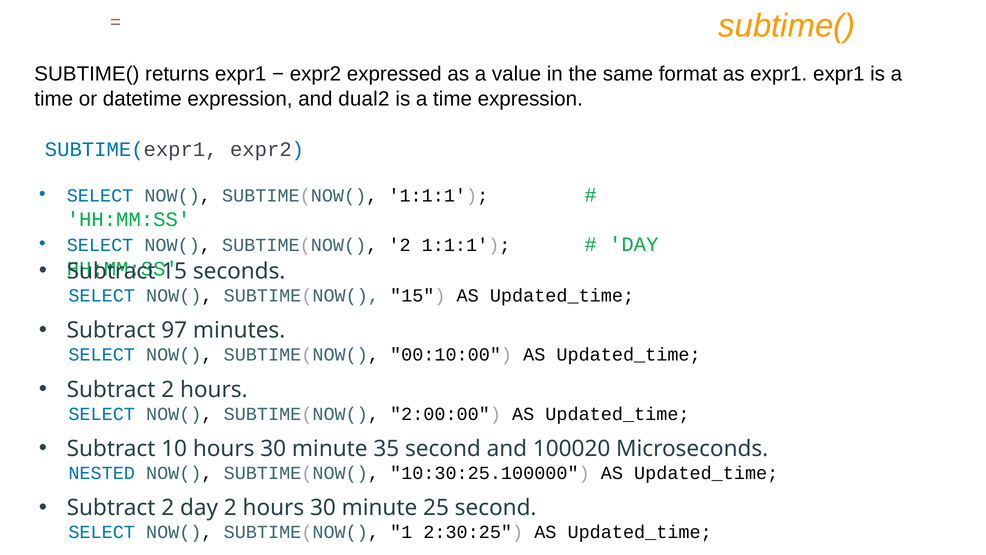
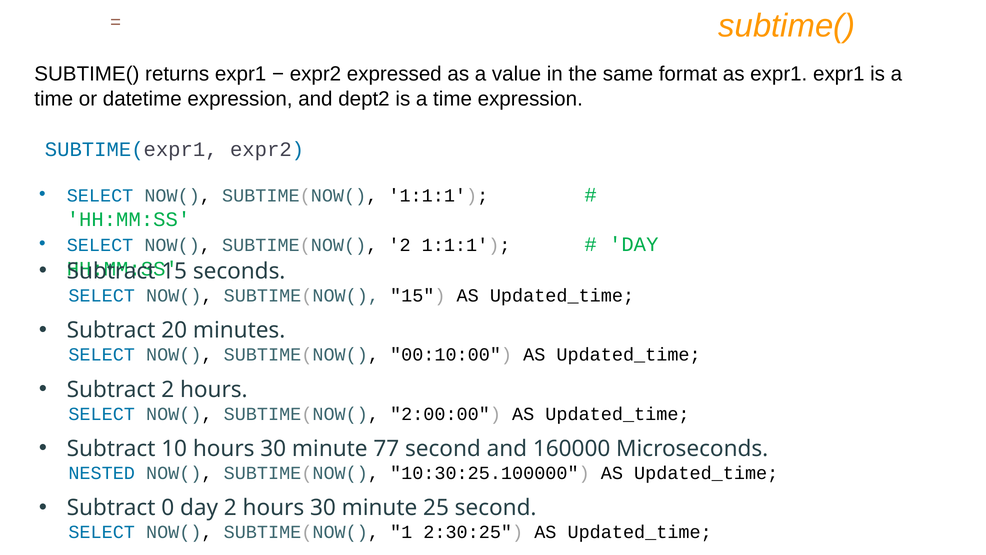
dual2: dual2 -> dept2
97: 97 -> 20
35: 35 -> 77
100020: 100020 -> 160000
2 at (168, 508): 2 -> 0
